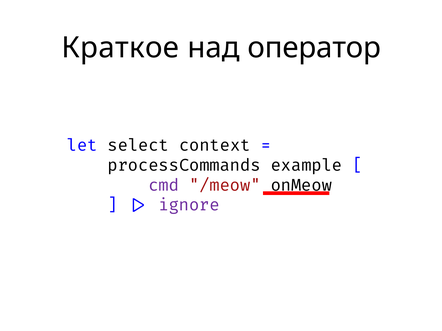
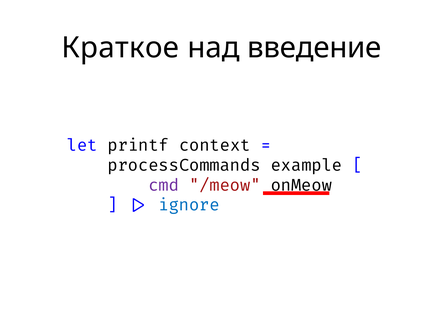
оператор: оператор -> введение
select: select -> printf
ignore colour: purple -> blue
